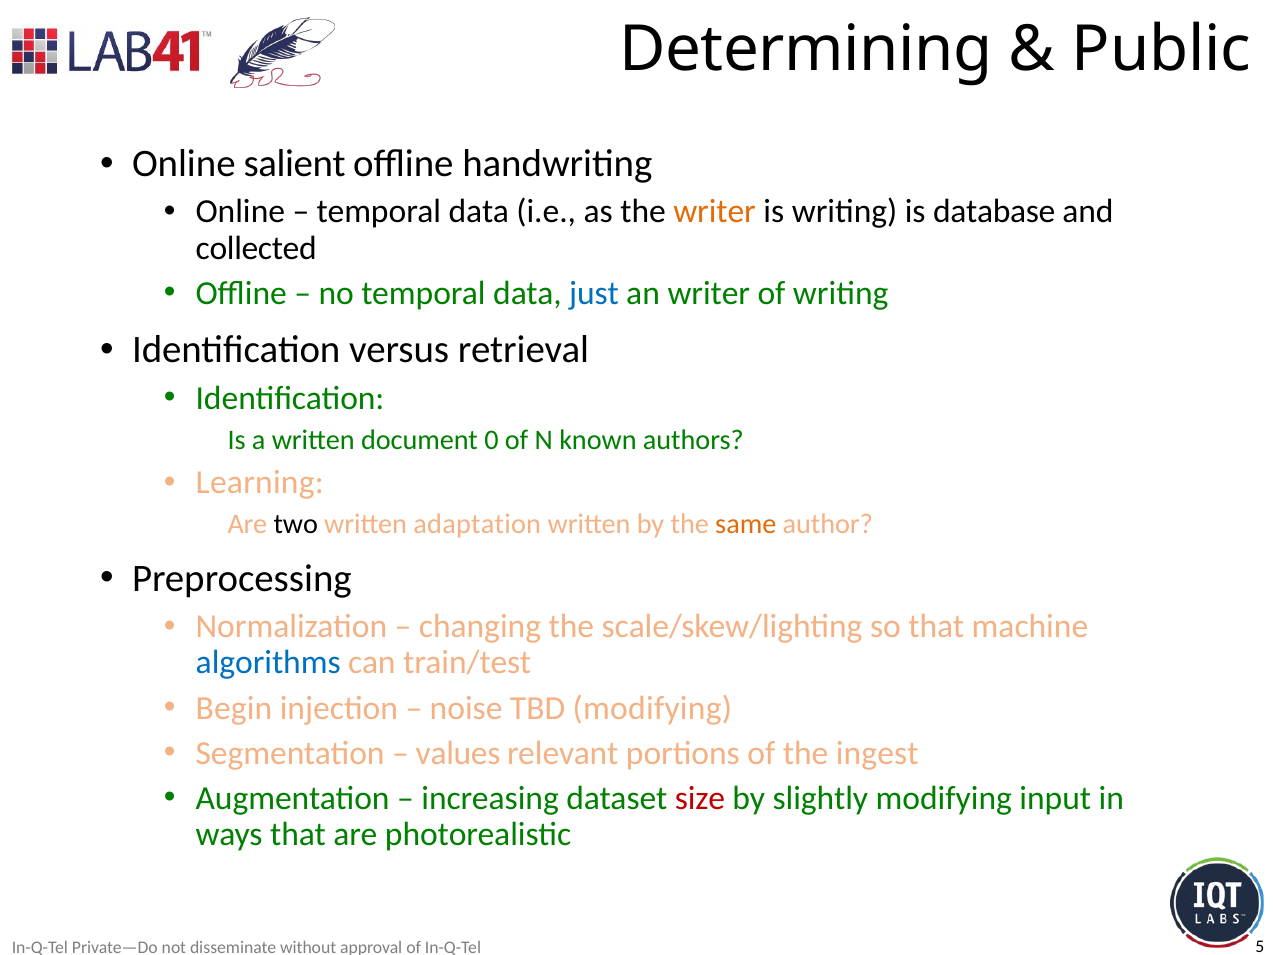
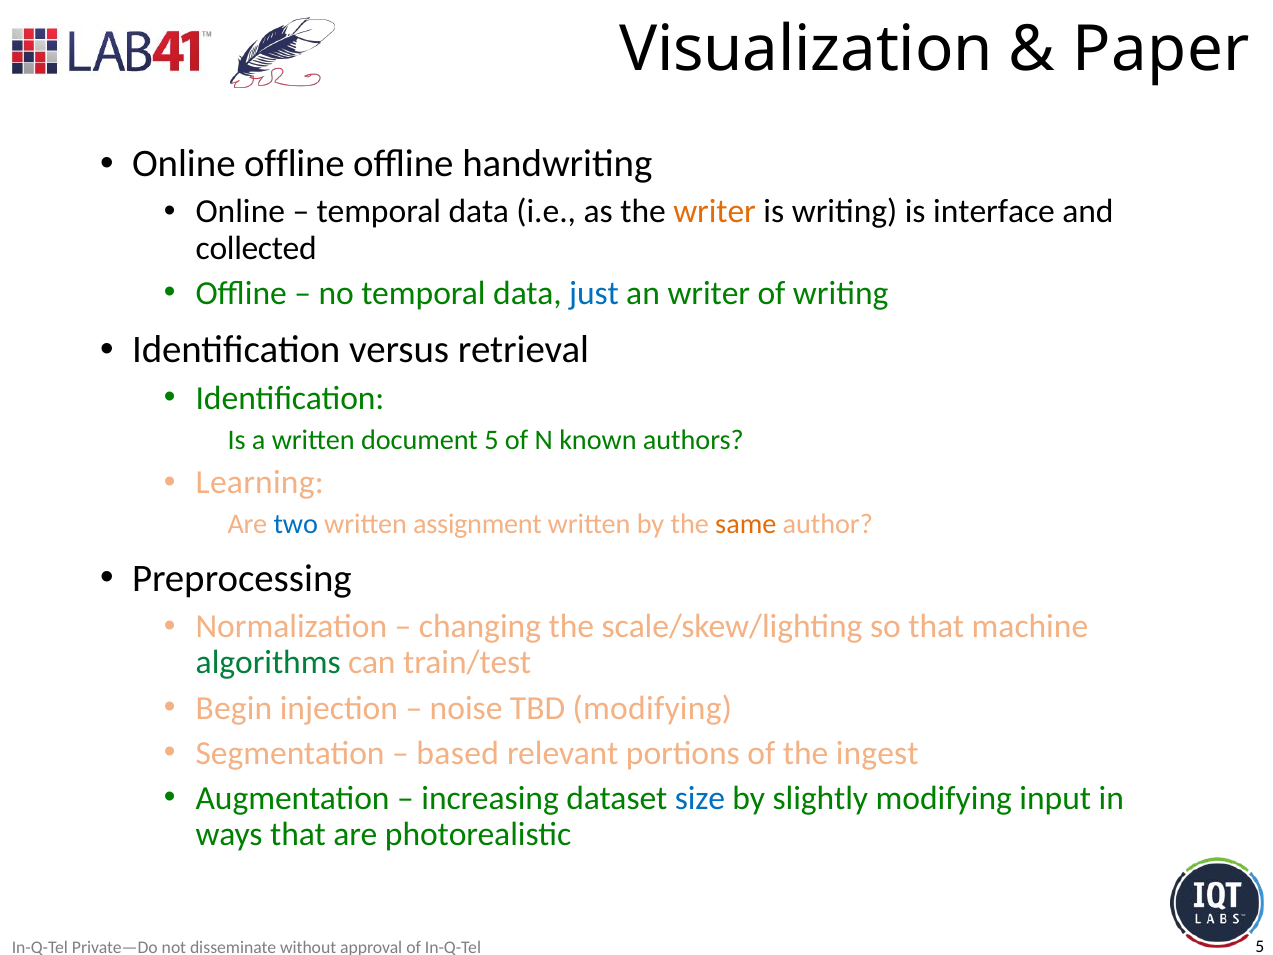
Determining: Determining -> Visualization
Public: Public -> Paper
Online salient: salient -> offline
database: database -> interface
document 0: 0 -> 5
two colour: black -> blue
adaptation: adaptation -> assignment
algorithms colour: blue -> green
values: values -> based
size colour: red -> blue
